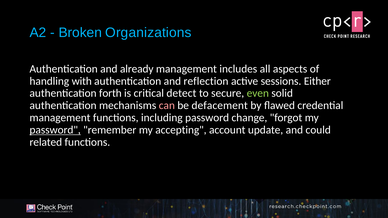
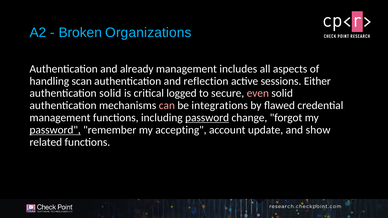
with: with -> scan
authentication forth: forth -> solid
detect: detect -> logged
even colour: light green -> pink
defacement: defacement -> integrations
password at (207, 118) underline: none -> present
could: could -> show
